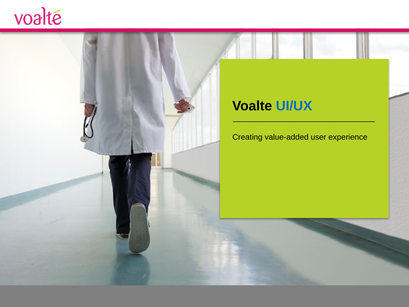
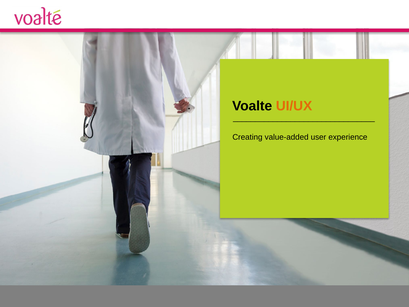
UI/UX colour: blue -> orange
